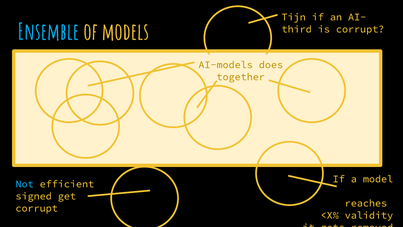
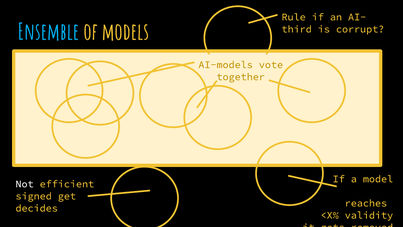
Tijn: Tijn -> Rule
does: does -> vote
Not colour: light blue -> white
corrupt at (37, 208): corrupt -> decides
